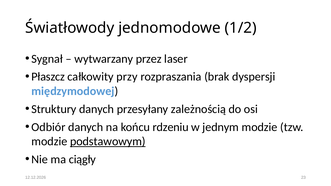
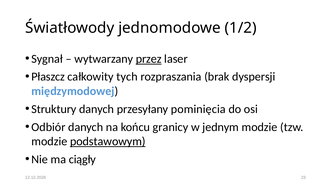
przez underline: none -> present
przy: przy -> tych
zależnością: zależnością -> pominięcia
rdzeniu: rdzeniu -> granicy
